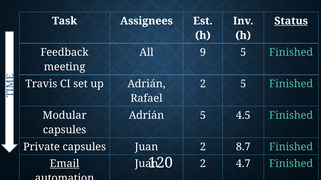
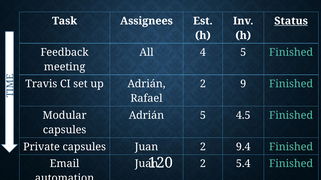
9: 9 -> 4
2 5: 5 -> 9
8.7: 8.7 -> 9.4
Email underline: present -> none
4.7: 4.7 -> 5.4
